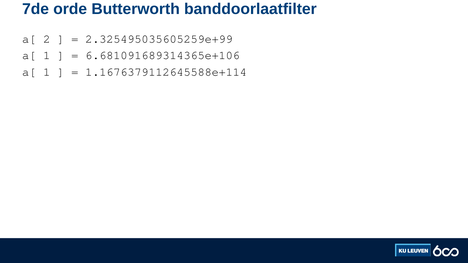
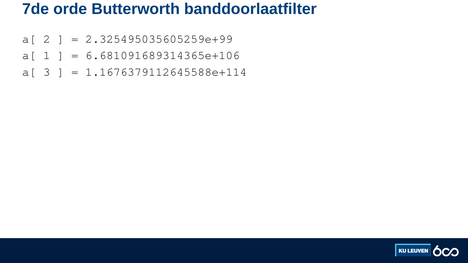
1 at (47, 72): 1 -> 3
